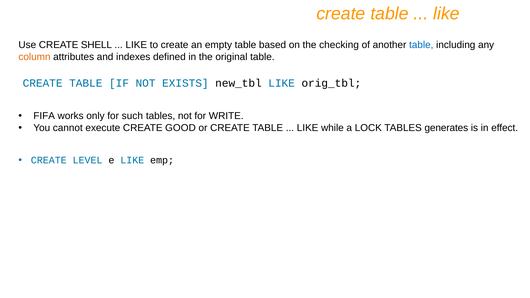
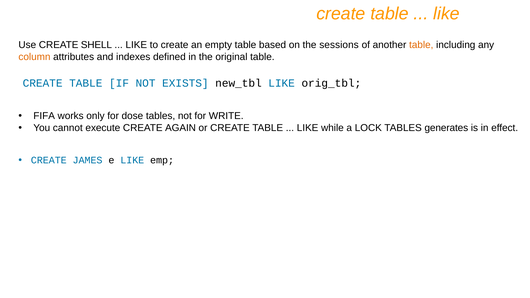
checking: checking -> sessions
table at (421, 45) colour: blue -> orange
such: such -> dose
GOOD: GOOD -> AGAIN
LEVEL: LEVEL -> JAMES
